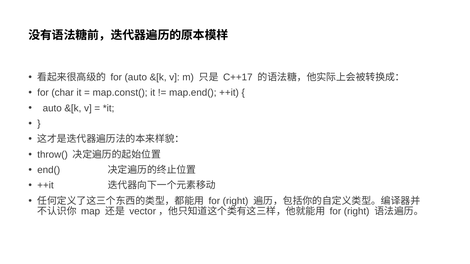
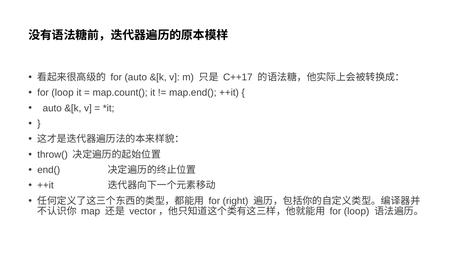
char at (63, 93): char -> loop
map.const(: map.const( -> map.count(
right at (357, 212): right -> loop
